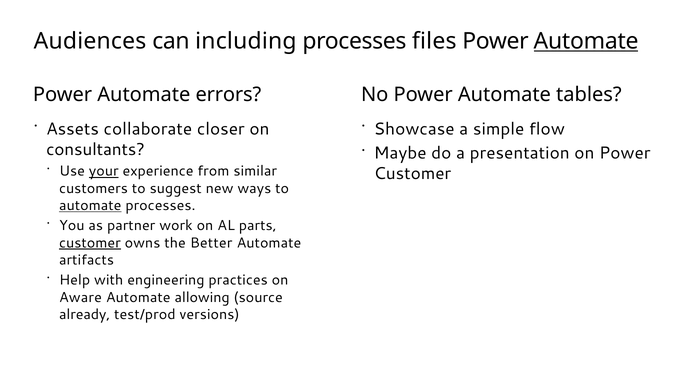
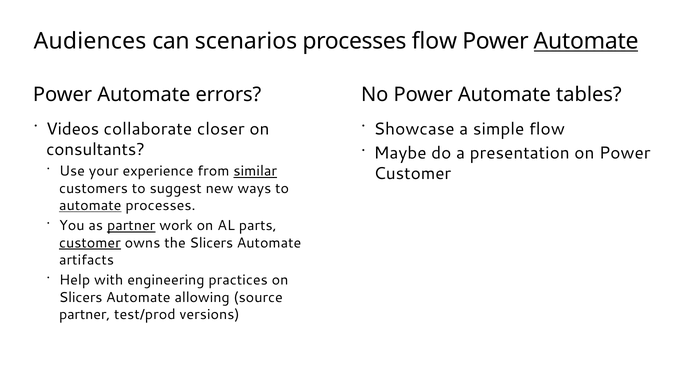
including: including -> scenarios
processes files: files -> flow
Assets: Assets -> Videos
your underline: present -> none
similar underline: none -> present
partner at (131, 226) underline: none -> present
the Better: Better -> Slicers
Aware at (80, 297): Aware -> Slicers
already at (85, 315): already -> partner
